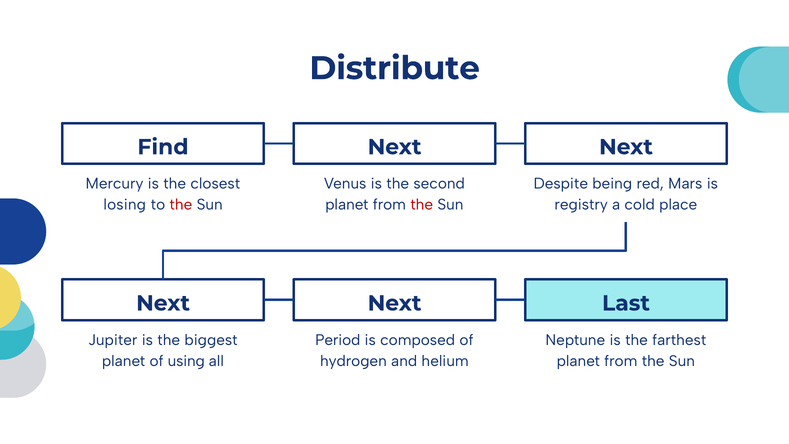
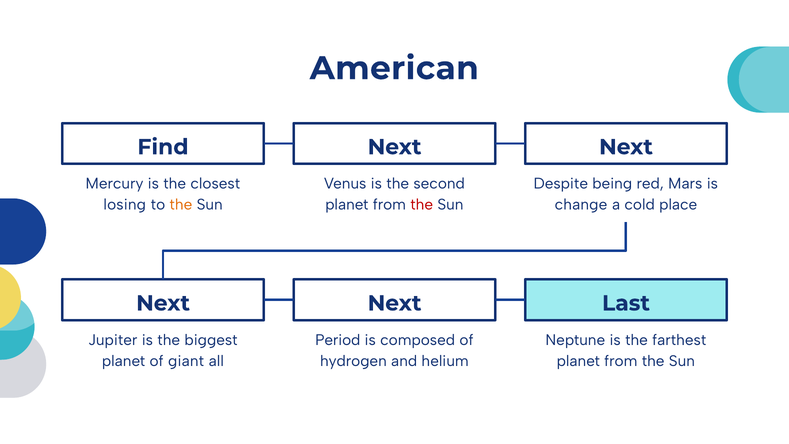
Distribute: Distribute -> American
the at (181, 205) colour: red -> orange
registry: registry -> change
using: using -> giant
